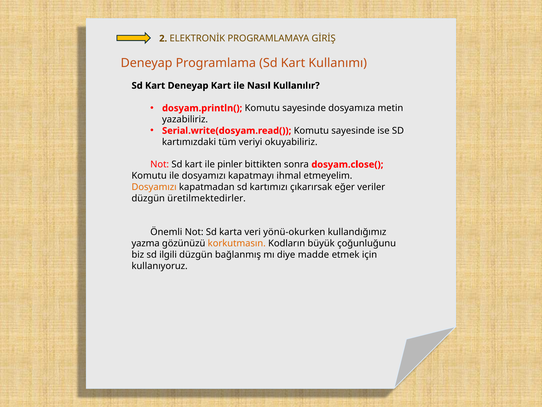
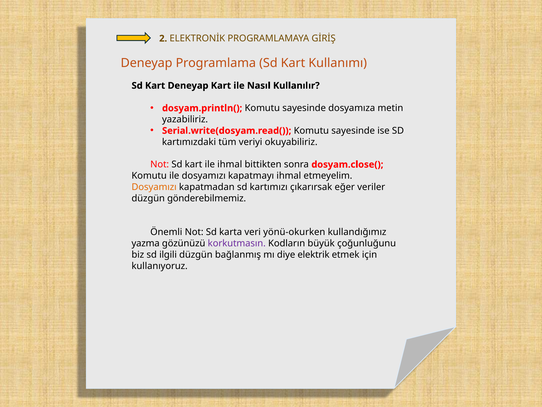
ile pinler: pinler -> ihmal
üretilmektedirler: üretilmektedirler -> gönderebilmemiz
korkutmasın colour: orange -> purple
madde: madde -> elektrik
